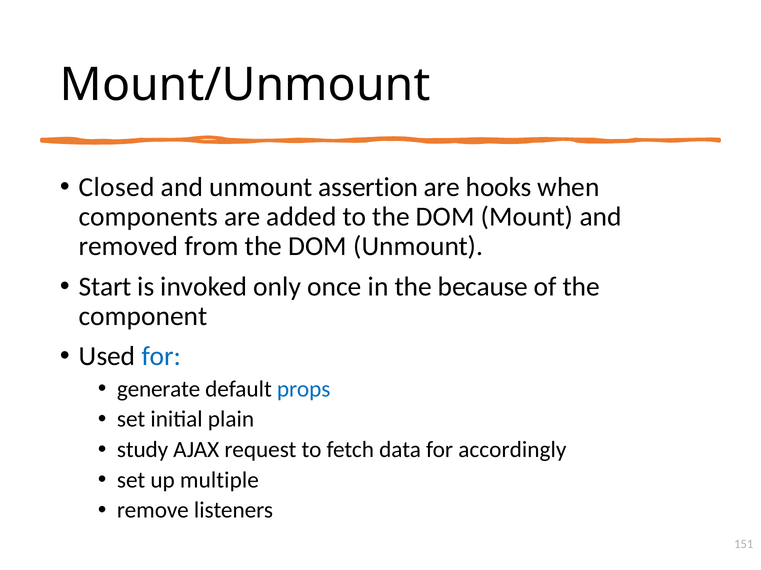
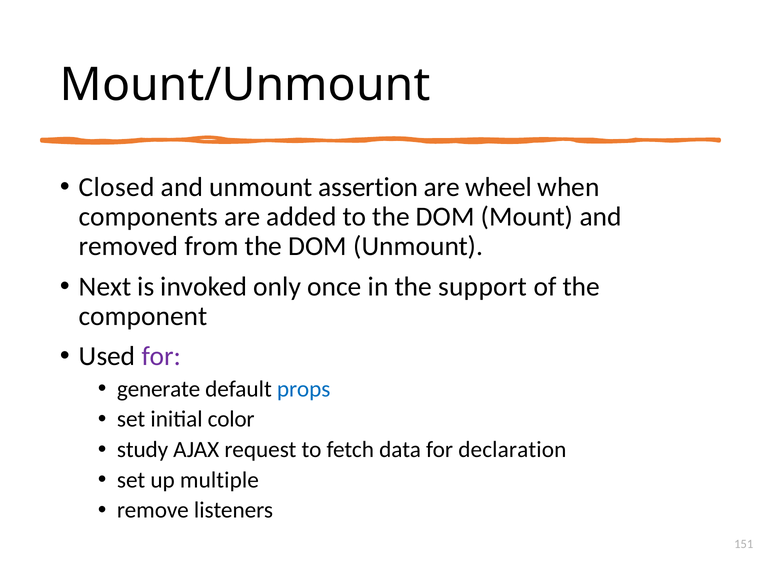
hooks: hooks -> wheel
Start: Start -> Next
because: because -> support
for at (161, 357) colour: blue -> purple
plain: plain -> color
accordingly: accordingly -> declaration
